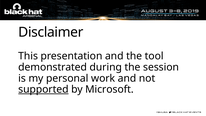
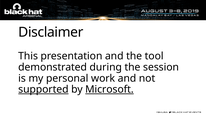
Microsoft underline: none -> present
